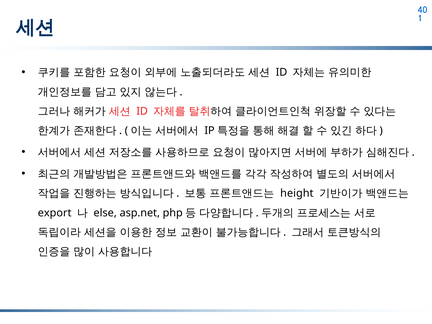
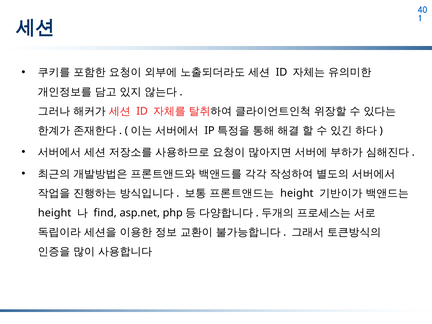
export at (55, 213): export -> height
else: else -> find
